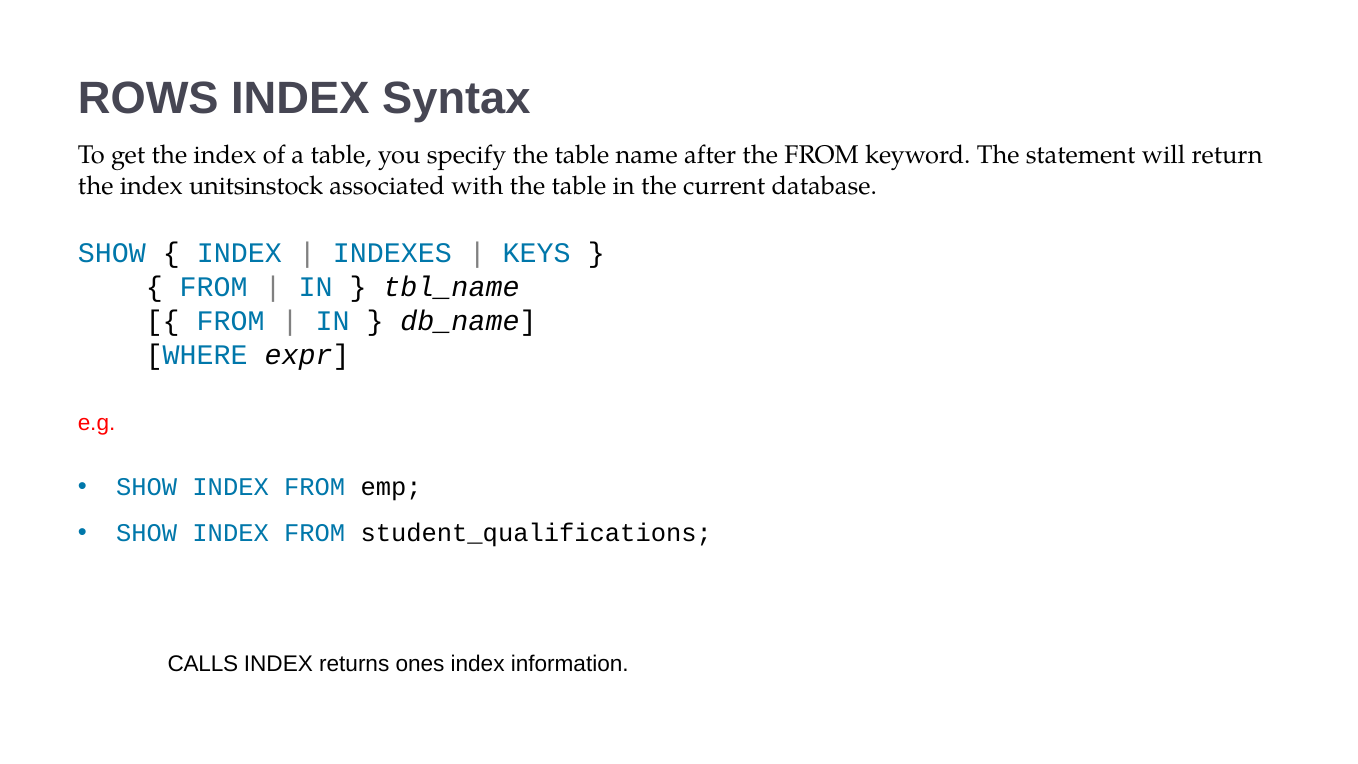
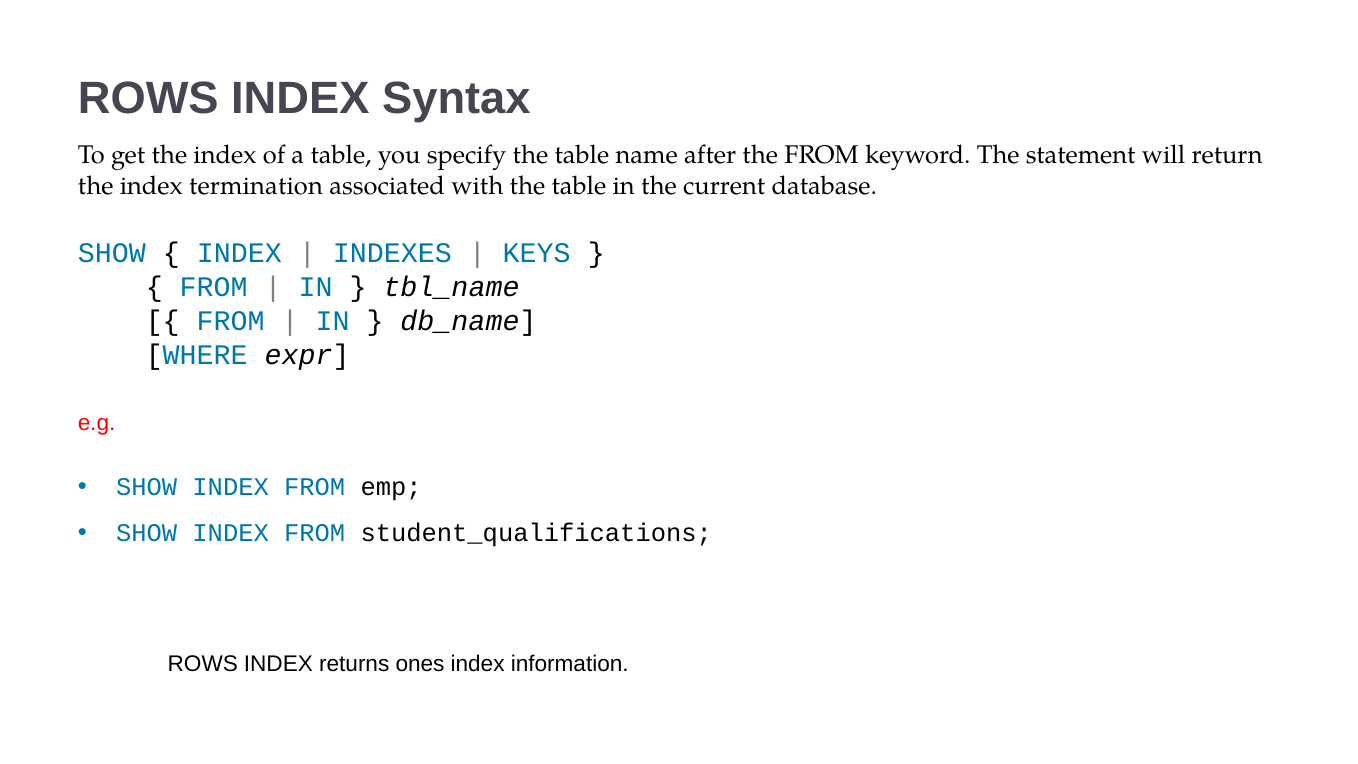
unitsinstock: unitsinstock -> termination
CALLS at (203, 664): CALLS -> ROWS
